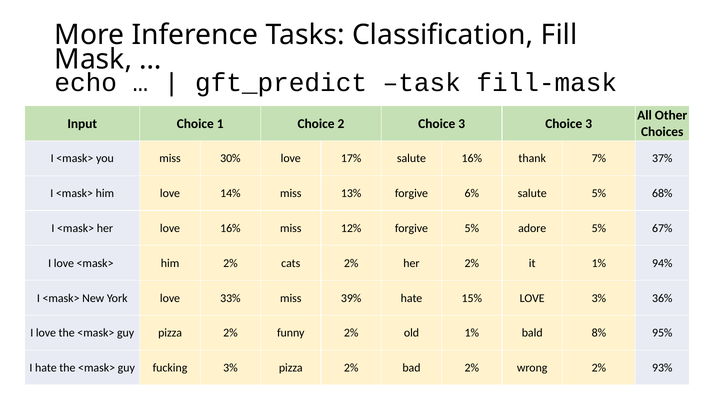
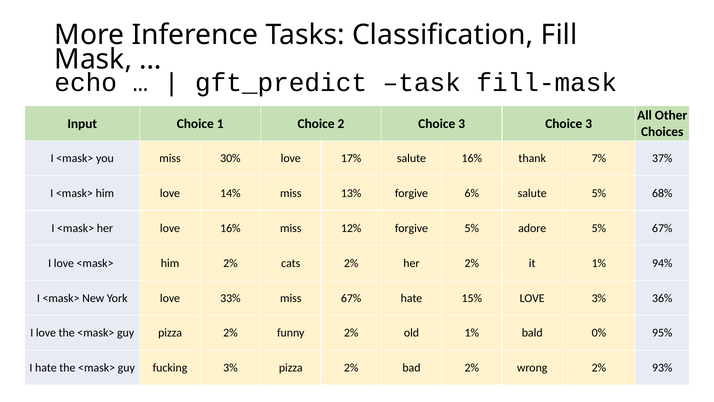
miss 39%: 39% -> 67%
8%: 8% -> 0%
